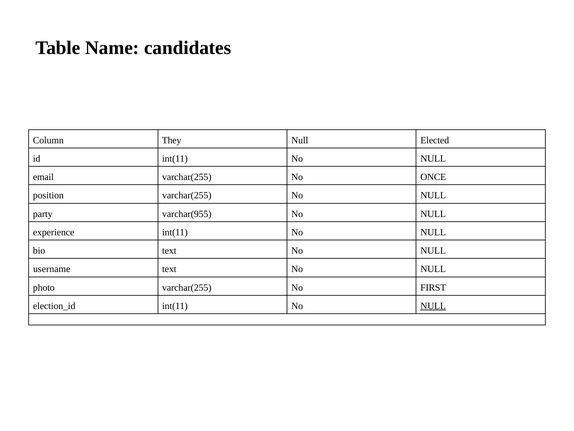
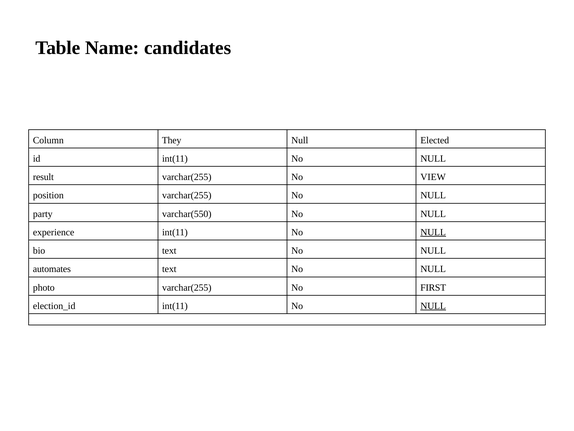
email: email -> result
ONCE: ONCE -> VIEW
varchar(955: varchar(955 -> varchar(550
NULL at (433, 232) underline: none -> present
username: username -> automates
